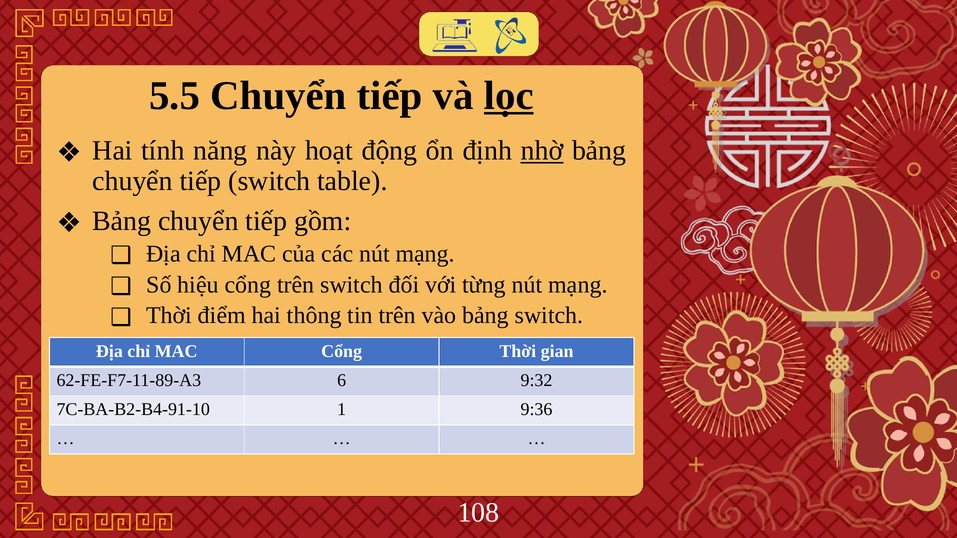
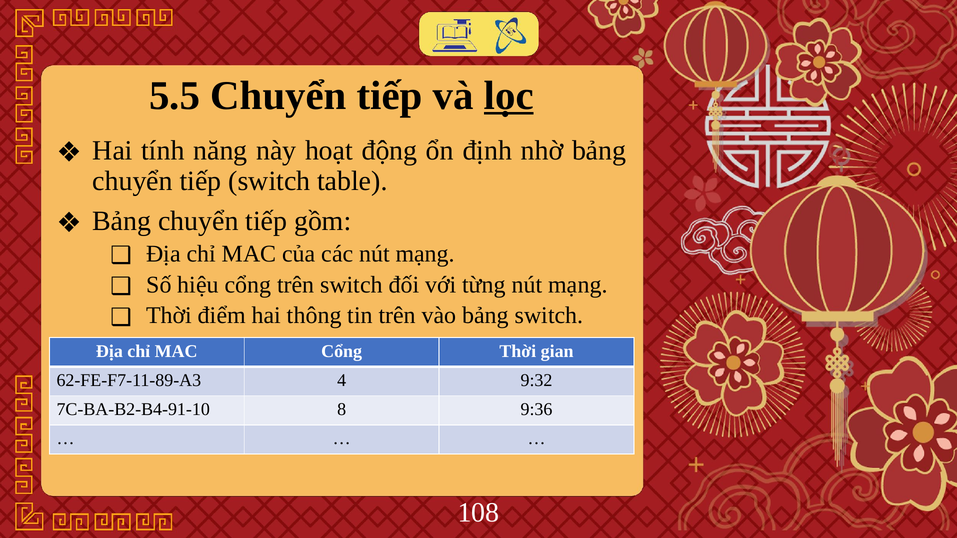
nhờ underline: present -> none
6: 6 -> 4
1: 1 -> 8
